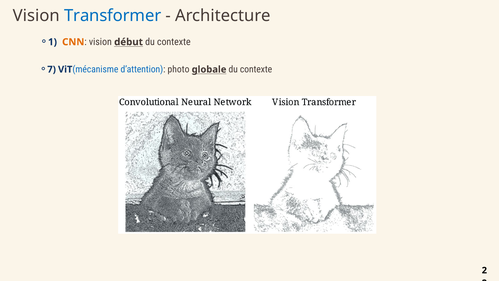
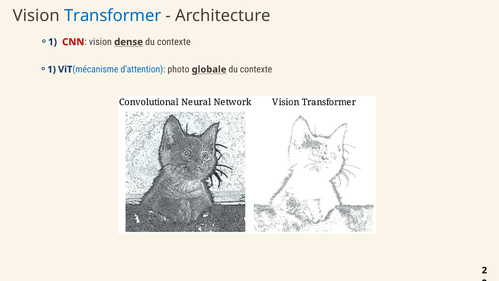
CNN colour: orange -> red
début: début -> dense
7 at (52, 69): 7 -> 1
